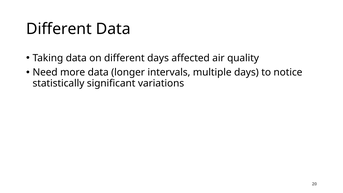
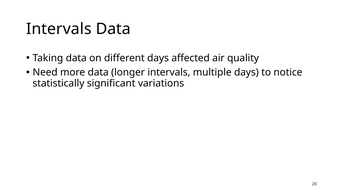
Different at (59, 29): Different -> Intervals
